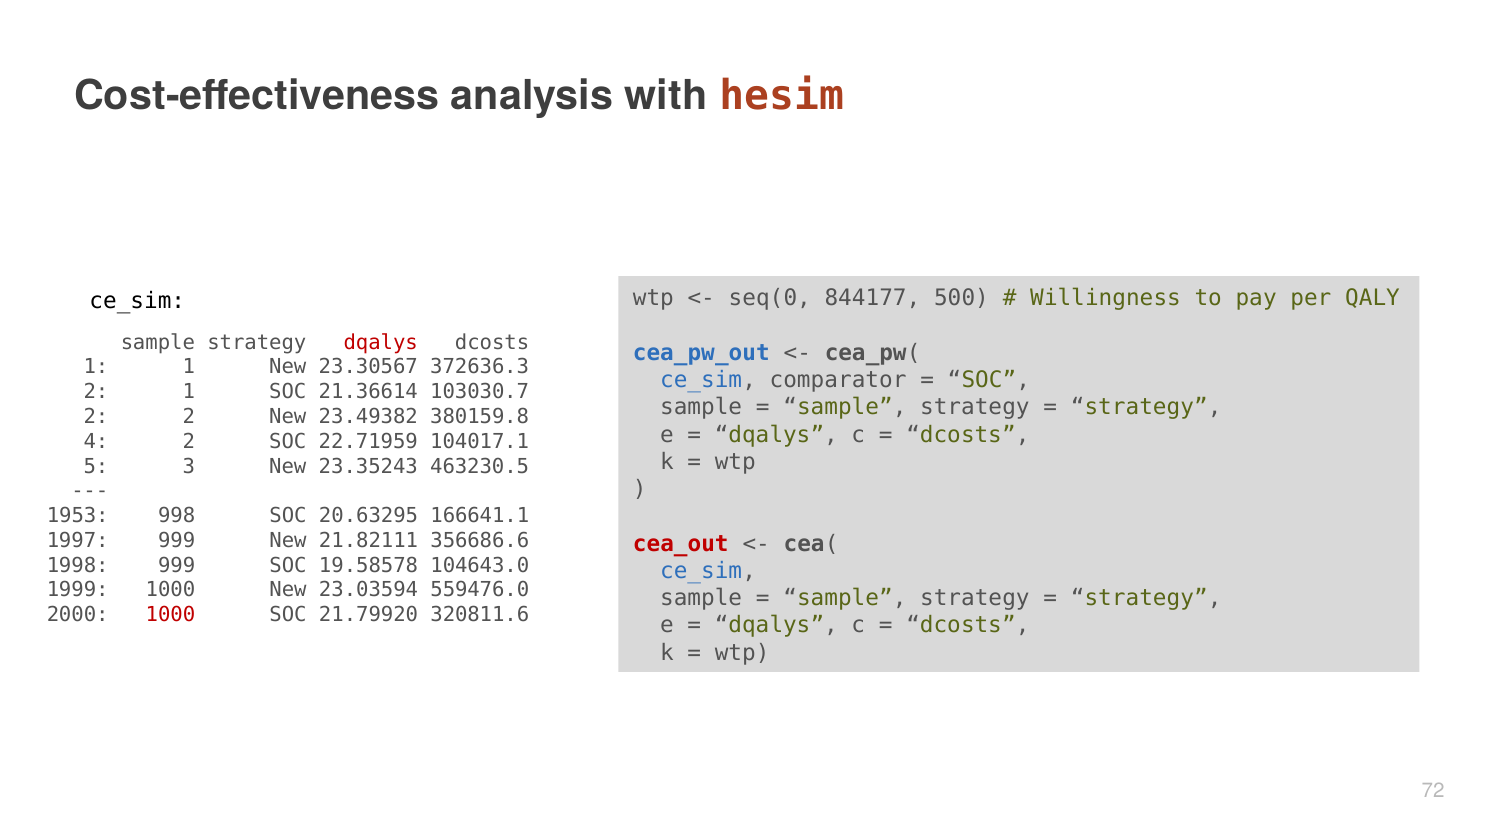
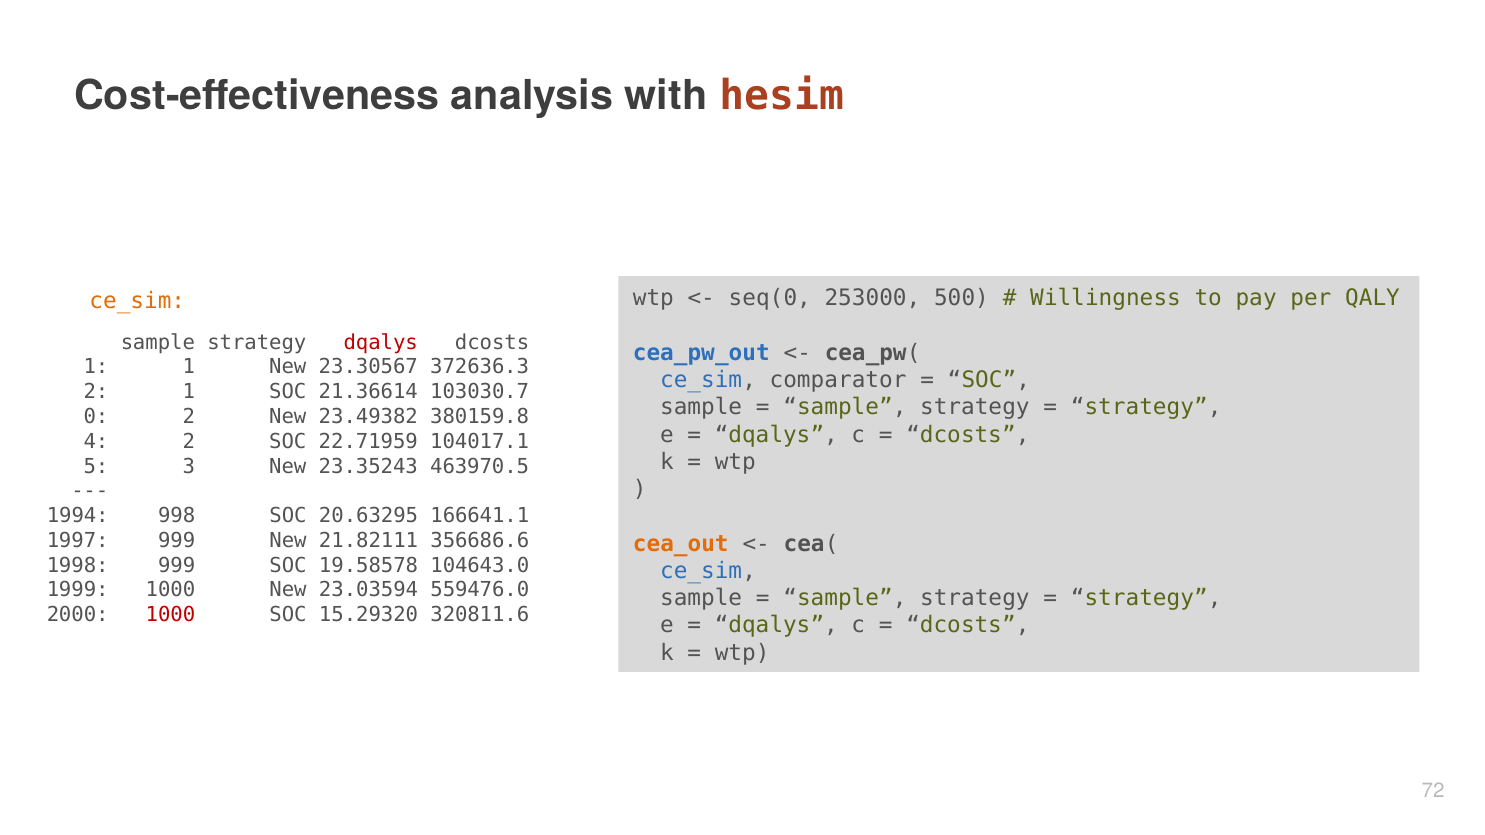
844177: 844177 -> 253000
ce_sim at (137, 301) colour: black -> orange
2 at (96, 417): 2 -> 0
463230.5: 463230.5 -> 463970.5
1953: 1953 -> 1994
cea_out colour: red -> orange
21.79920: 21.79920 -> 15.29320
